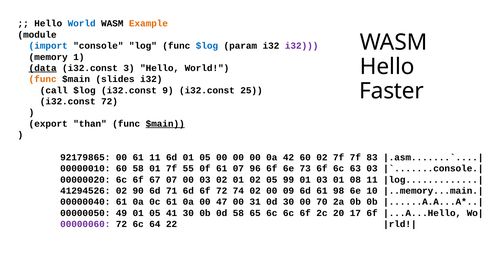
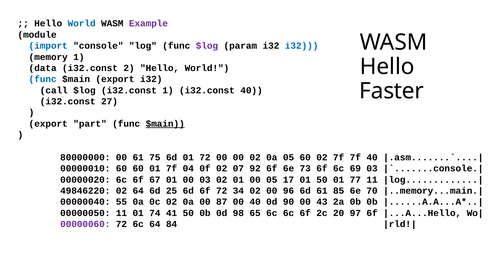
Example colour: orange -> purple
$log at (207, 46) colour: blue -> purple
i32 at (302, 46) colour: purple -> blue
data underline: present -> none
3: 3 -> 2
func at (43, 79) colour: orange -> blue
$main slides: slides -> export
i32.const 9: 9 -> 1
i32.const 25: 25 -> 40
i32.const 72: 72 -> 27
than: than -> part
92179865: 92179865 -> 80000000
61 11: 11 -> 75
6d 01 05: 05 -> 72
00 00 00: 00 -> 02
0a 42: 42 -> 05
7f 83: 83 -> 40
60 58: 58 -> 60
55: 55 -> 04
0f 61: 61 -> 02
96: 96 -> 92
63: 63 -> 69
67 07: 07 -> 01
02 01 02: 02 -> 00
99: 99 -> 17
01 03: 03 -> 50
08: 08 -> 77
41294526: 41294526 -> 49846220
02 90: 90 -> 64
71: 71 -> 25
74: 74 -> 34
09: 09 -> 96
98: 98 -> 85
10: 10 -> 70
00000040 61: 61 -> 55
0c 61: 61 -> 02
47: 47 -> 87
00 31: 31 -> 40
0d 30: 30 -> 90
70: 70 -> 43
00000050 49: 49 -> 11
05 at (155, 213): 05 -> 74
41 30: 30 -> 50
0d 58: 58 -> 98
17: 17 -> 97
22: 22 -> 84
